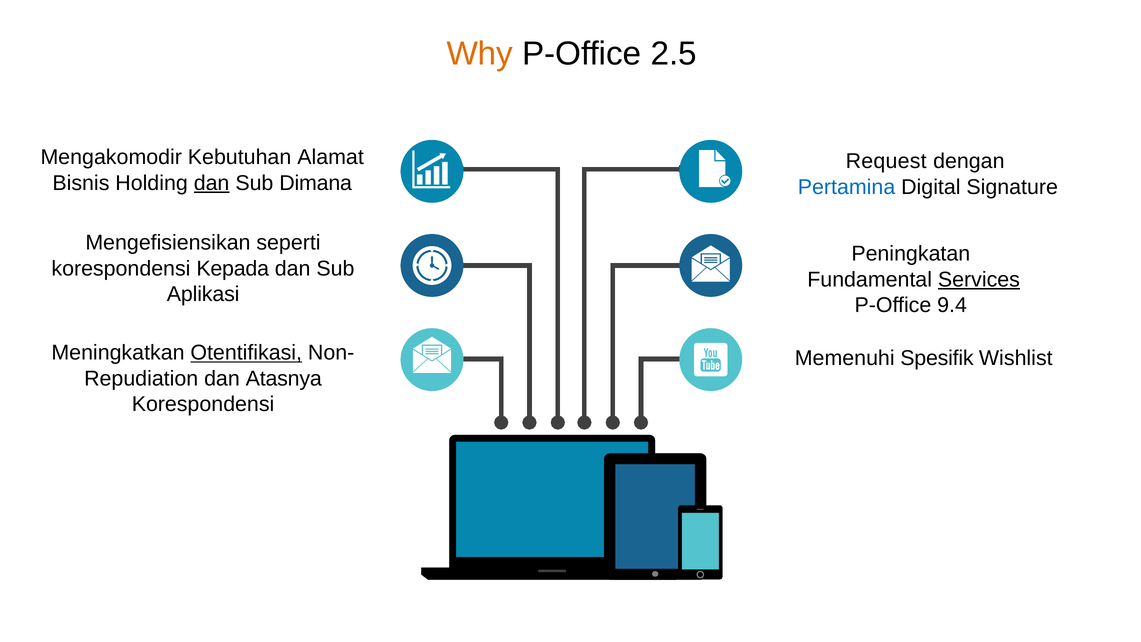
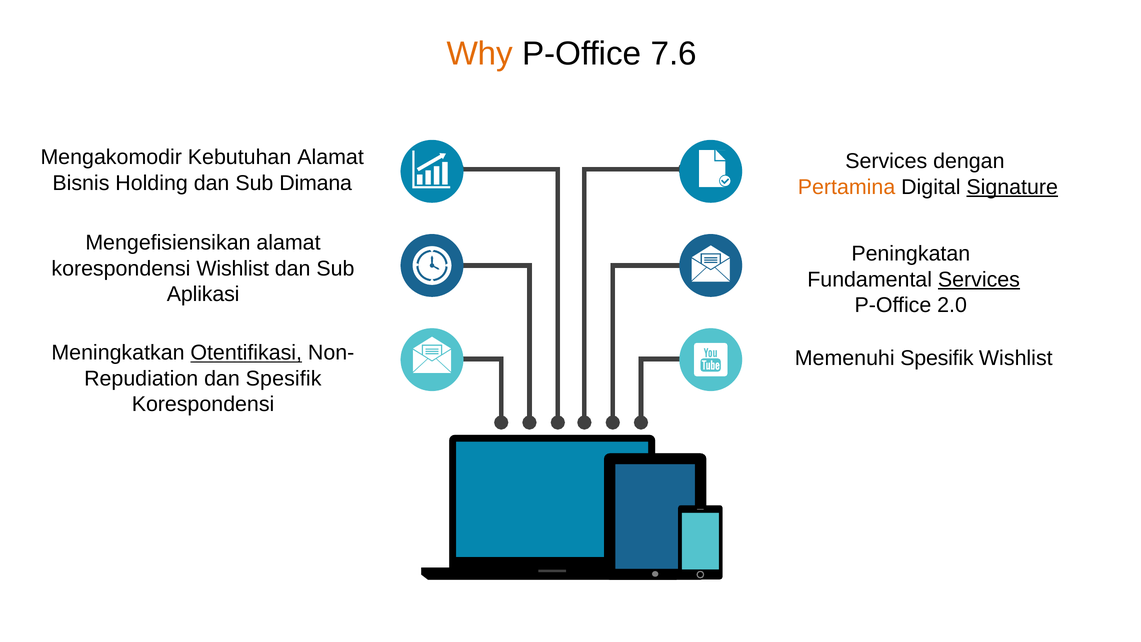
2.5: 2.5 -> 7.6
Request at (886, 161): Request -> Services
dan at (212, 183) underline: present -> none
Pertamina colour: blue -> orange
Signature underline: none -> present
Mengefisiensikan seperti: seperti -> alamat
korespondensi Kepada: Kepada -> Wishlist
9.4: 9.4 -> 2.0
dan Atasnya: Atasnya -> Spesifik
